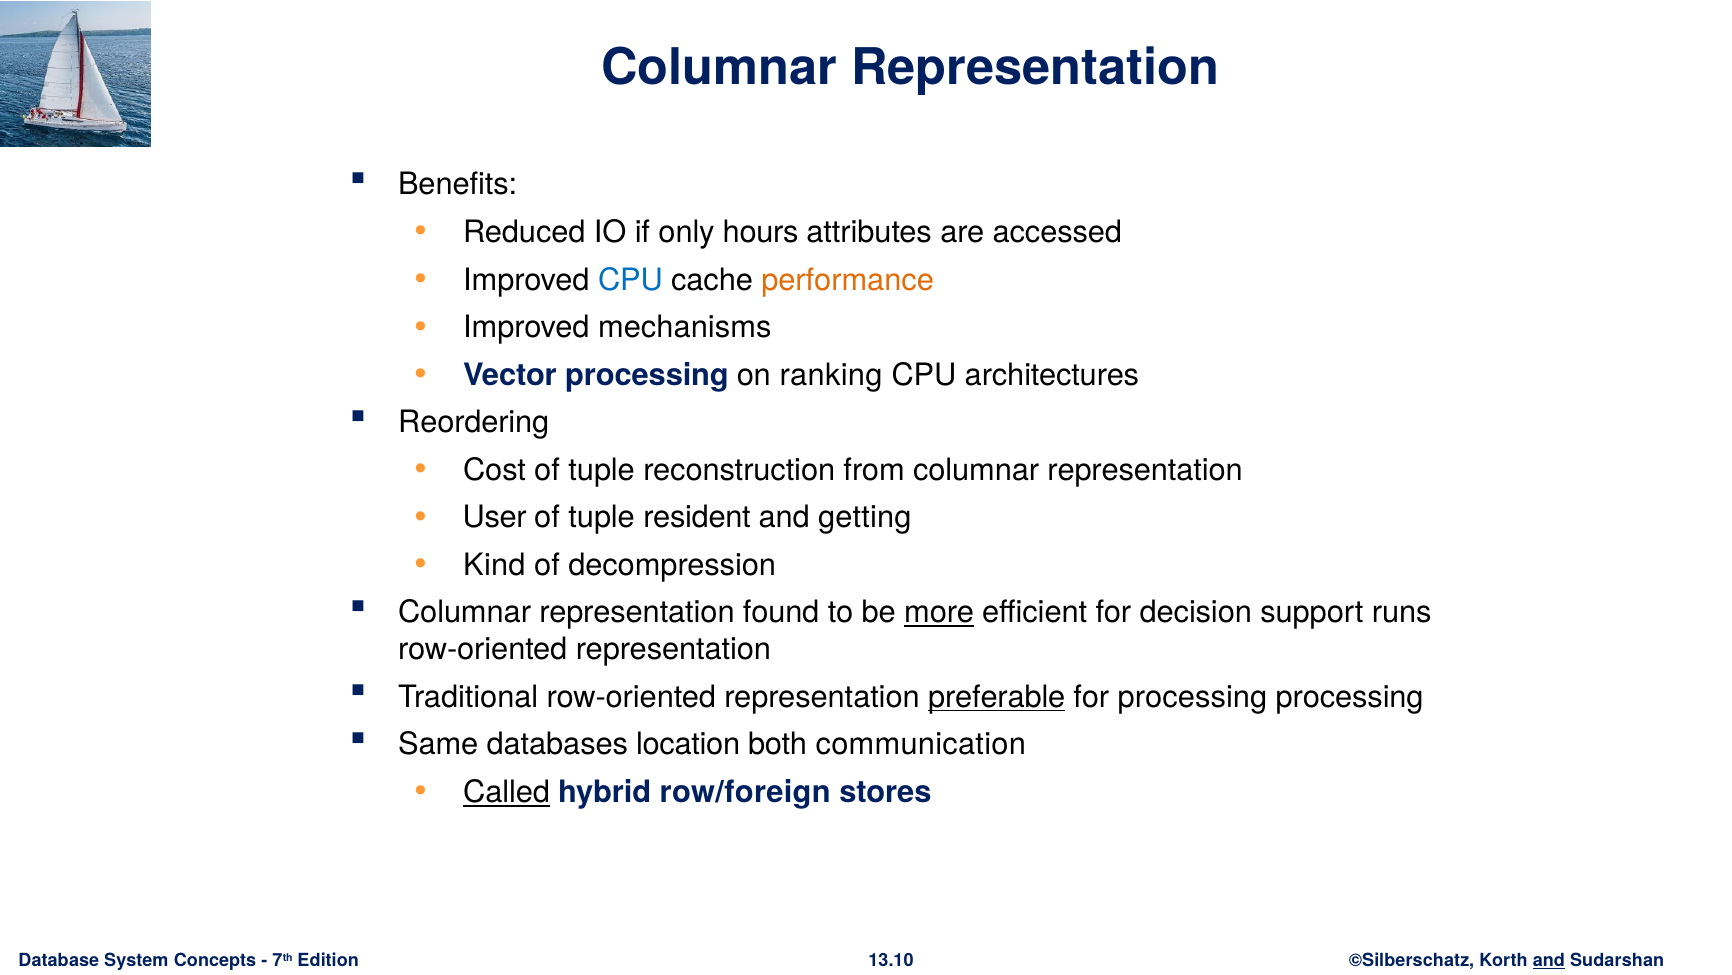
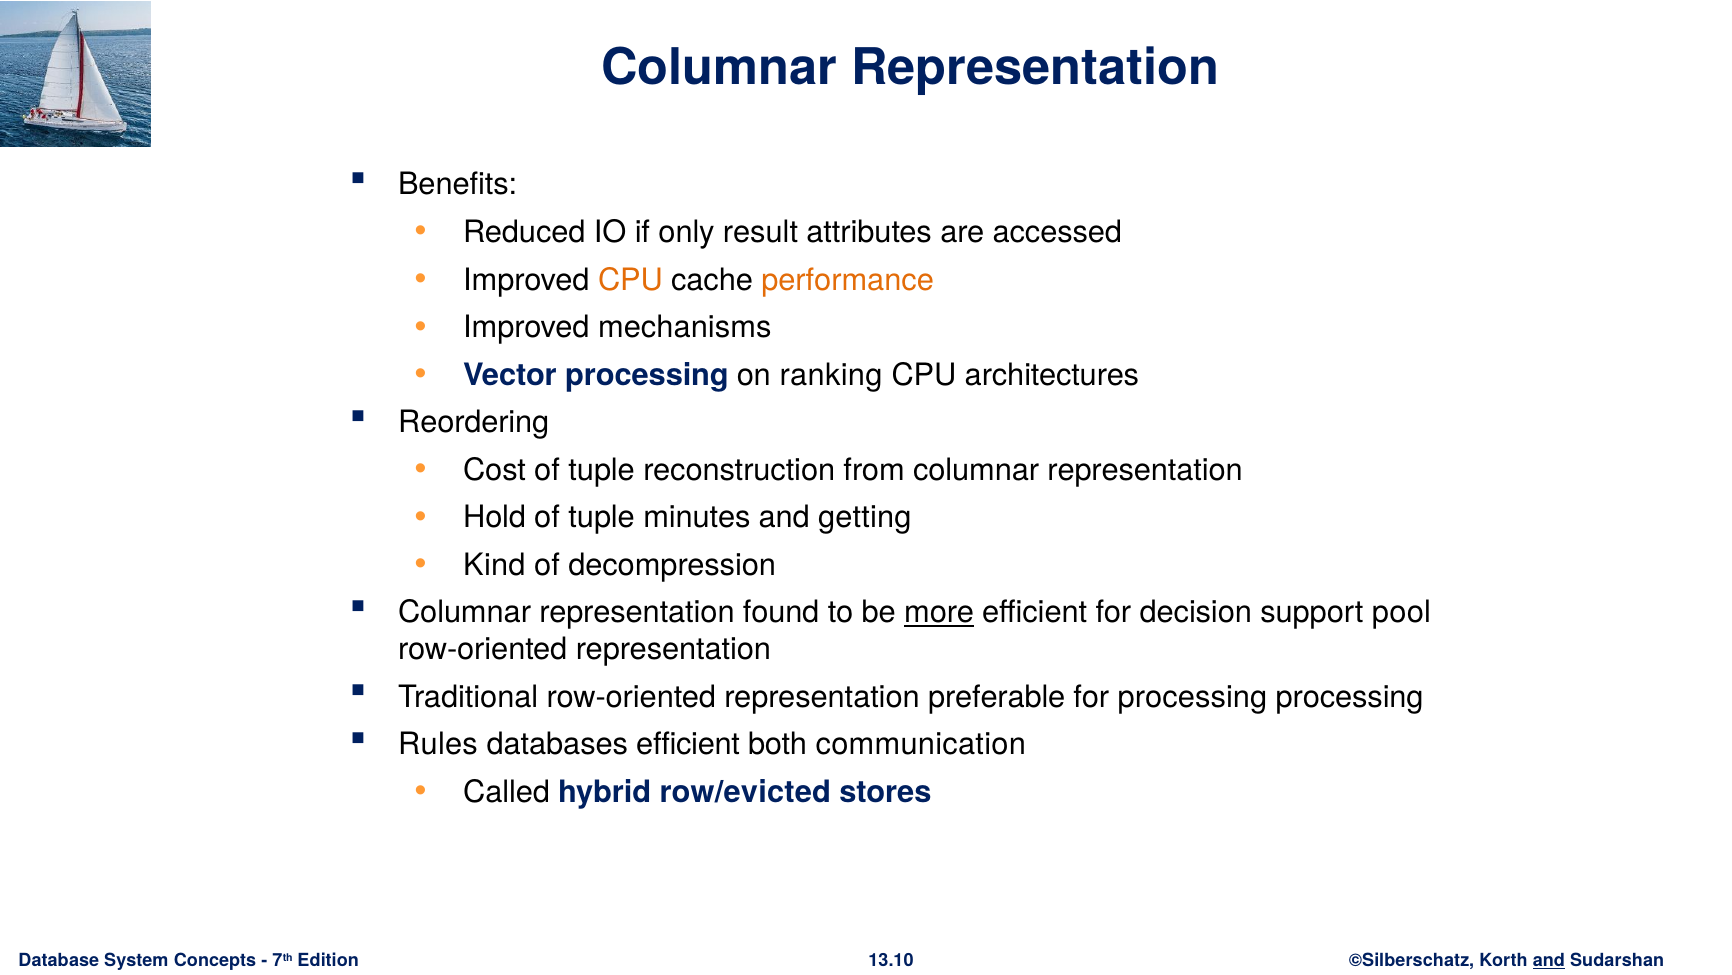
hours: hours -> result
CPU at (630, 280) colour: blue -> orange
User: User -> Hold
resident: resident -> minutes
runs: runs -> pool
preferable underline: present -> none
Same: Same -> Rules
databases location: location -> efficient
Called underline: present -> none
row/foreign: row/foreign -> row/evicted
